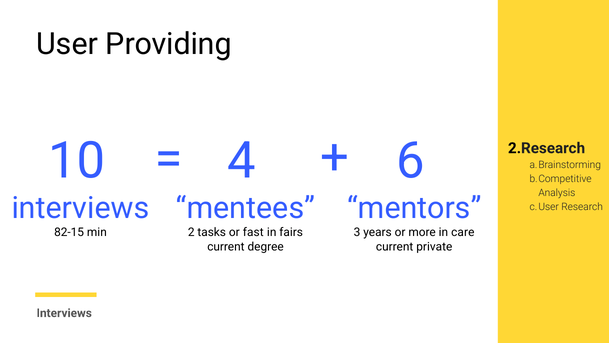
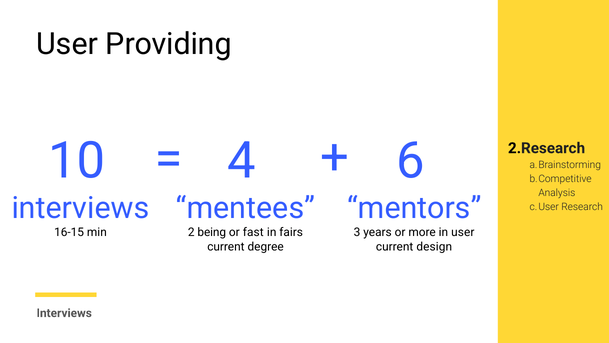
82-15: 82-15 -> 16-15
tasks: tasks -> being
in care: care -> user
private: private -> design
